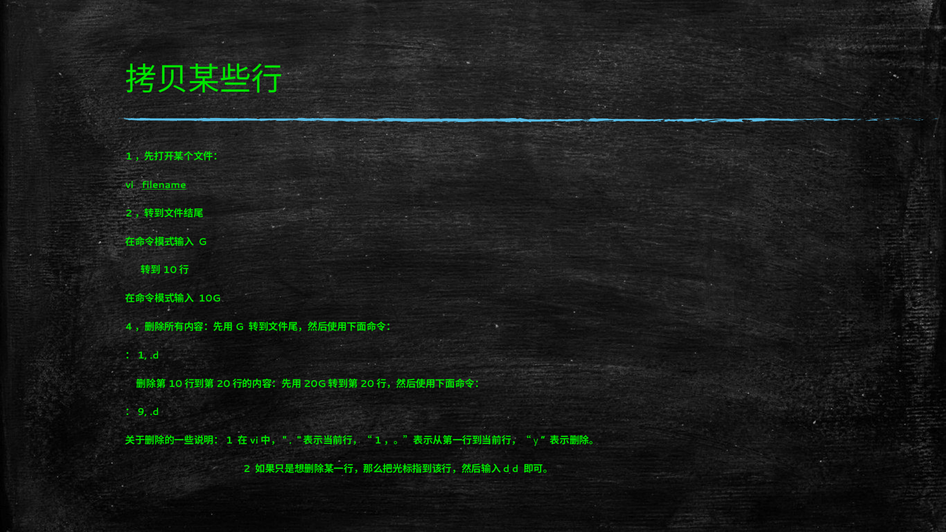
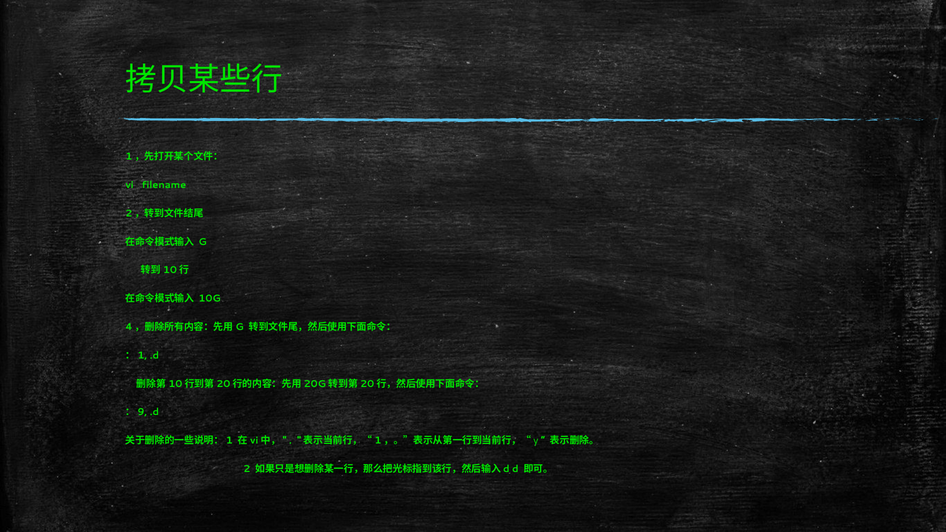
filename underline: present -> none
